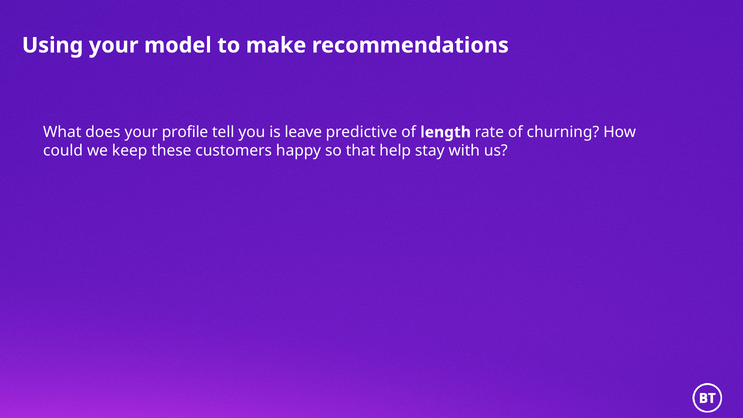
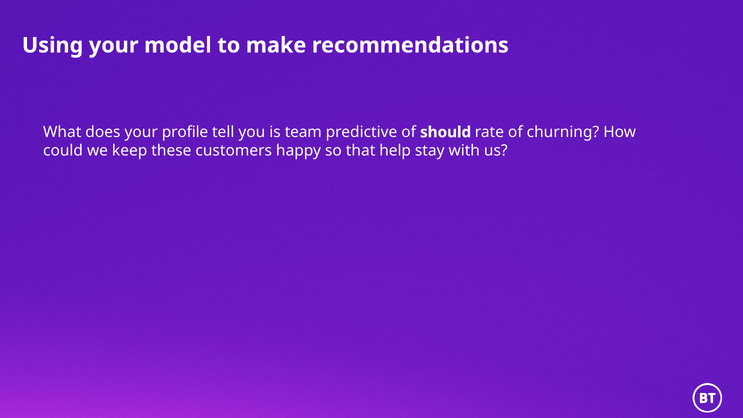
leave: leave -> team
length: length -> should
